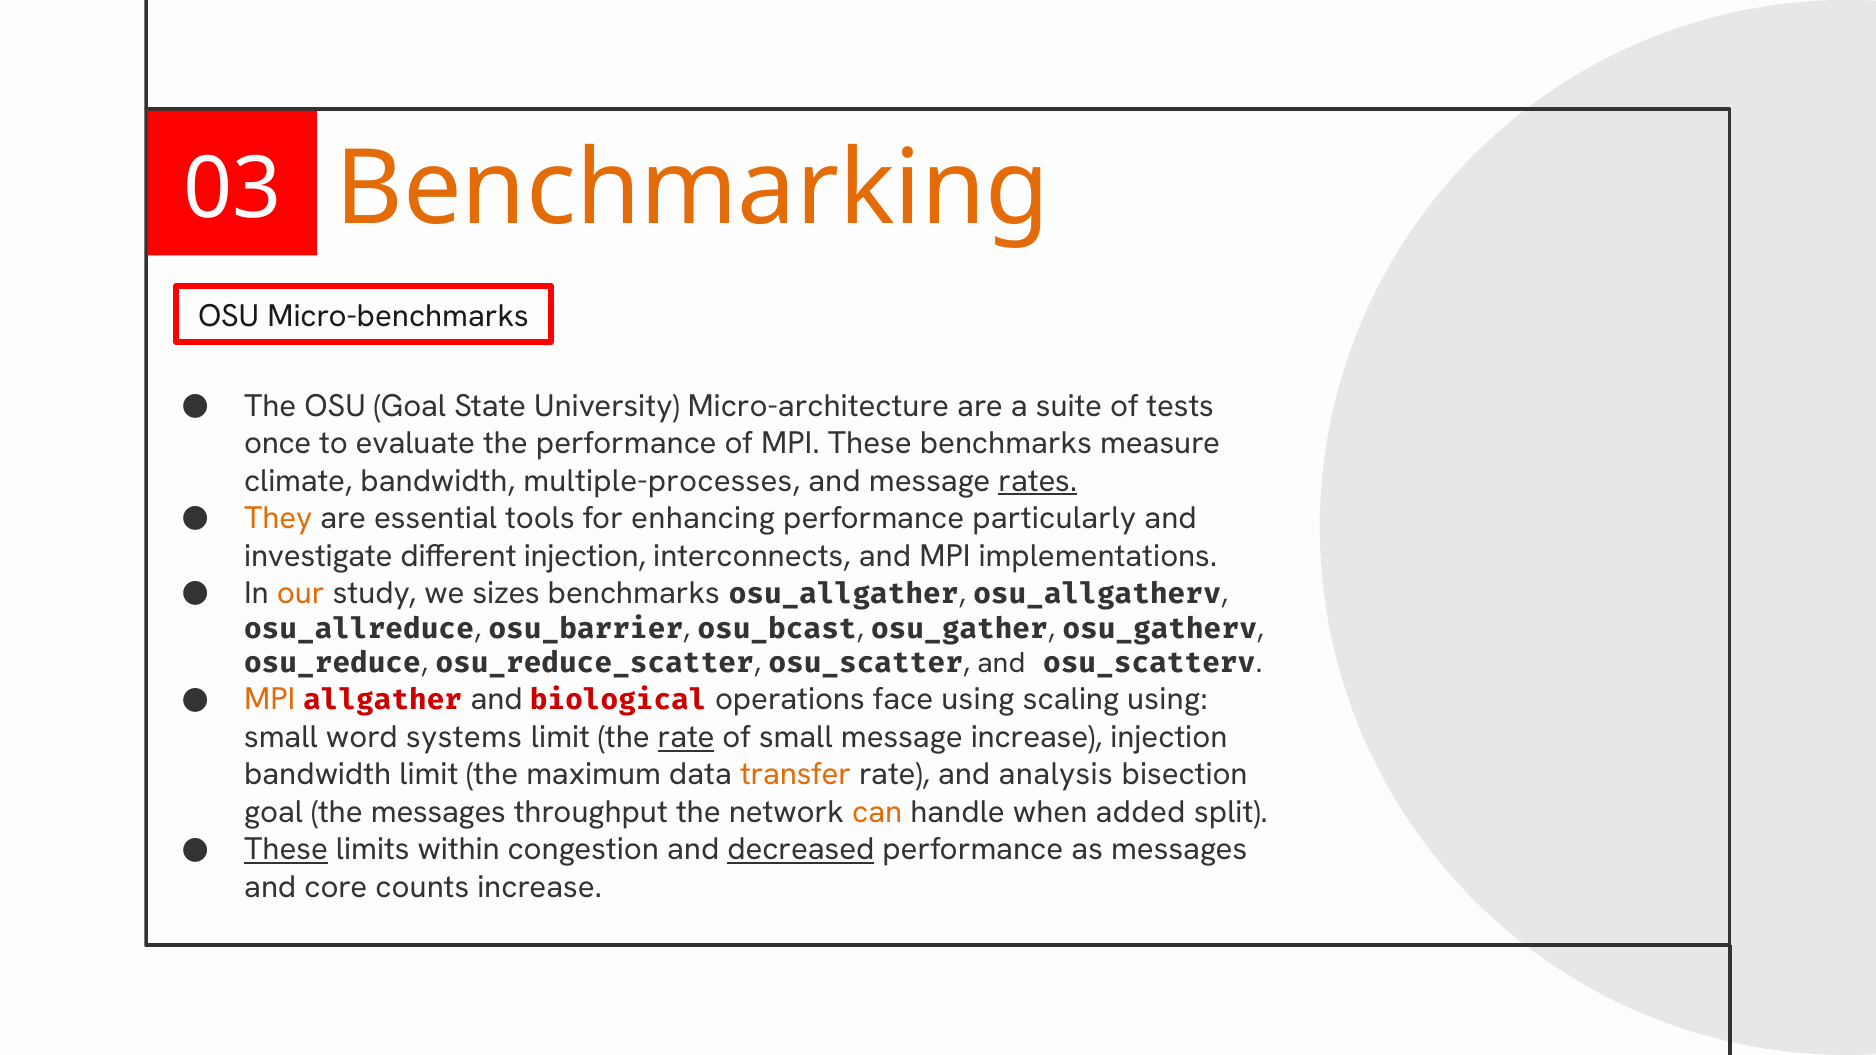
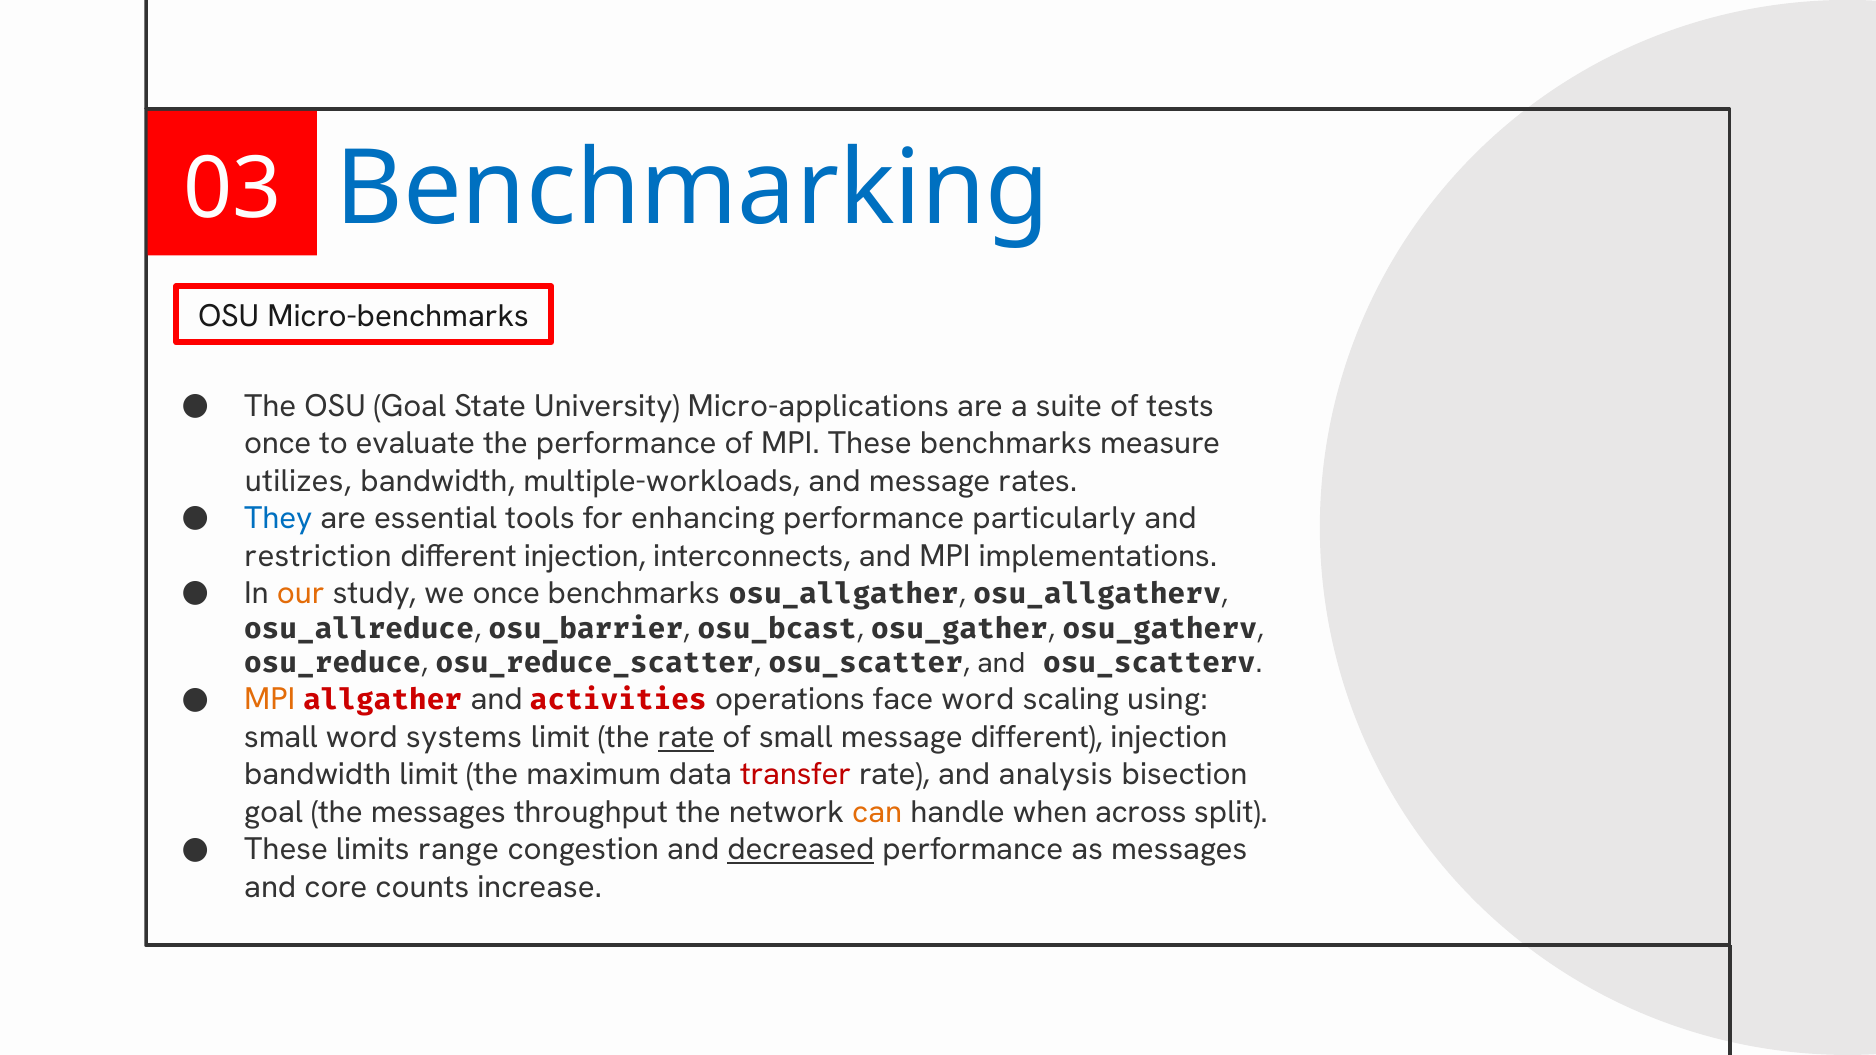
Benchmarking colour: orange -> blue
Micro-architecture: Micro-architecture -> Micro-applications
climate: climate -> utilizes
multiple-processes: multiple-processes -> multiple-workloads
rates underline: present -> none
They colour: orange -> blue
investigate: investigate -> restriction
we sizes: sizes -> once
biological: biological -> activities
face using: using -> word
message increase: increase -> different
transfer colour: orange -> red
added: added -> across
These at (286, 850) underline: present -> none
within: within -> range
